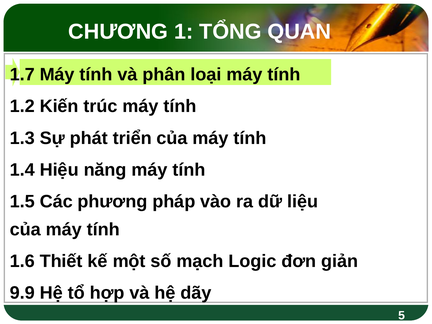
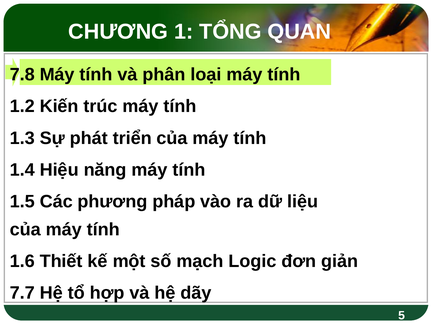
1.7: 1.7 -> 7.8
9.9: 9.9 -> 7.7
